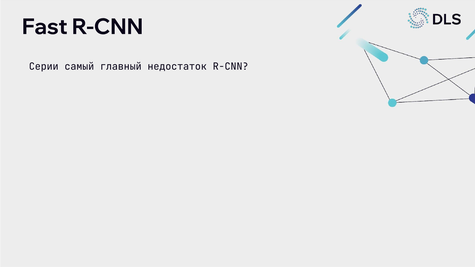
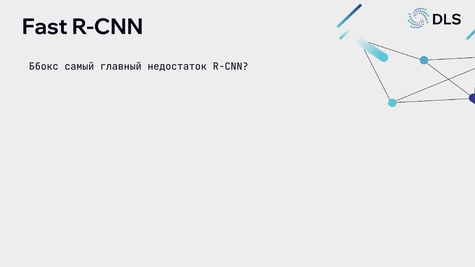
Серии: Серии -> Ббокс
